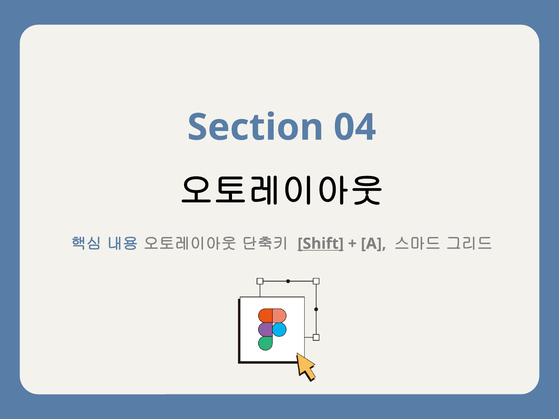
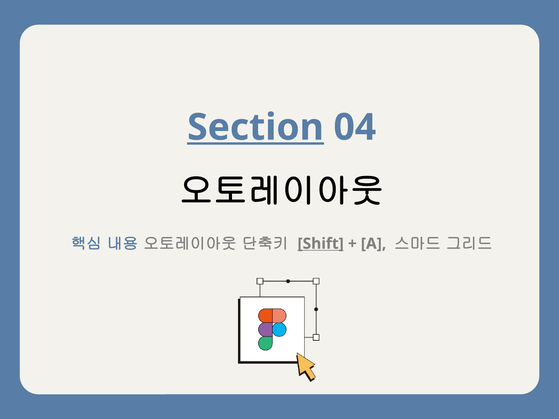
Section underline: none -> present
